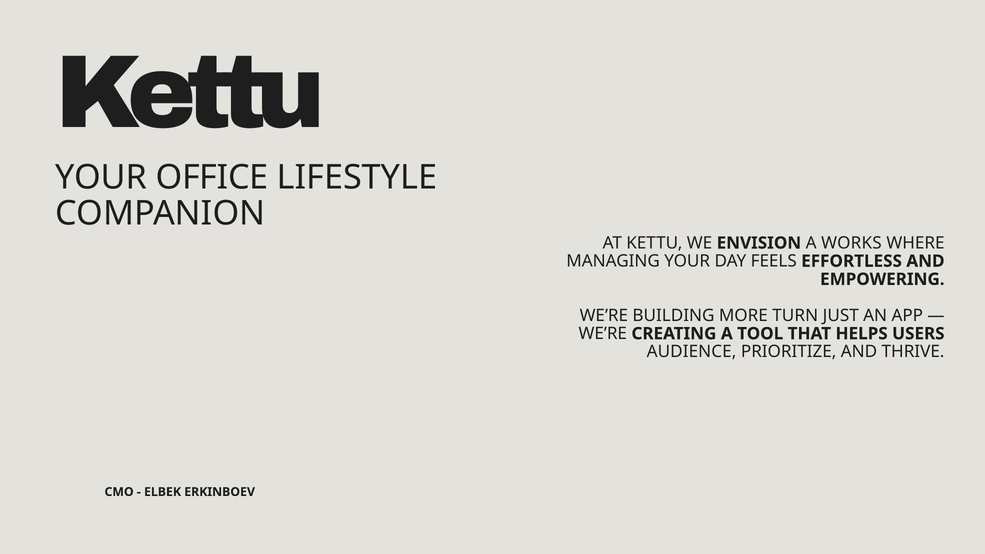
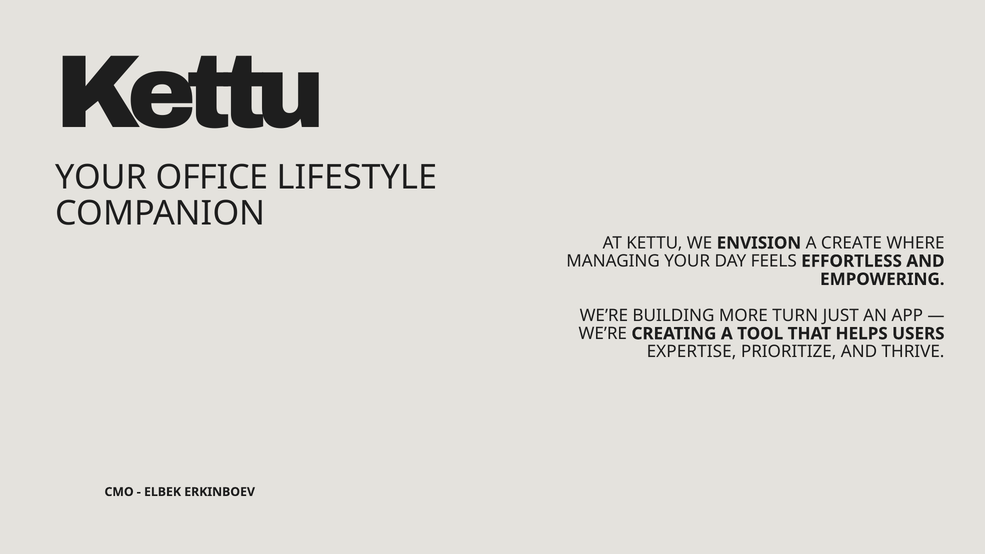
WORKS: WORKS -> CREATE
AUDIENCE: AUDIENCE -> EXPERTISE
